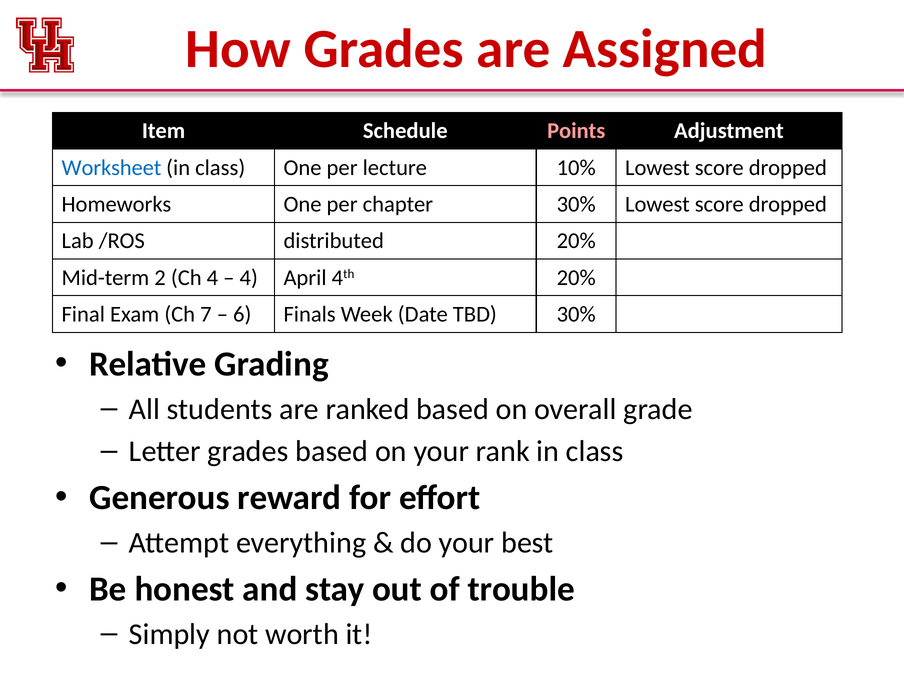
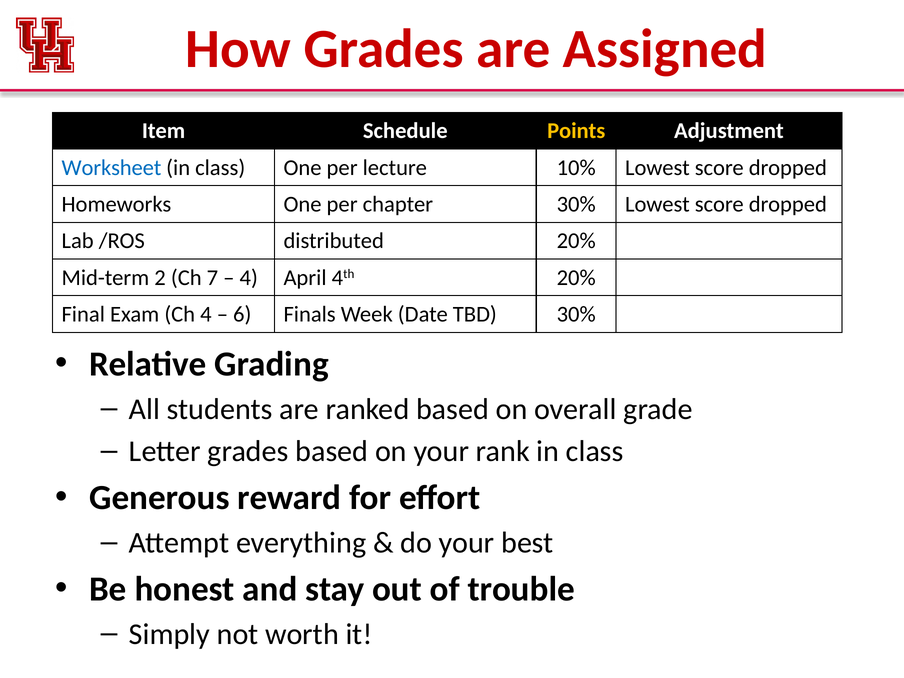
Points colour: pink -> yellow
Ch 4: 4 -> 7
Ch 7: 7 -> 4
